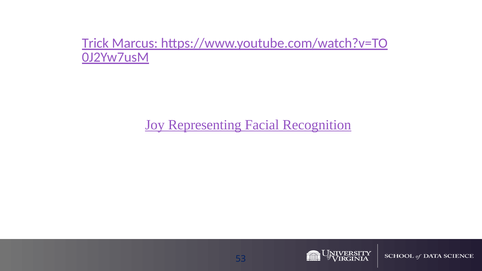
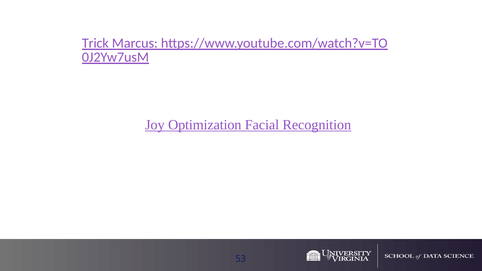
Representing: Representing -> Optimization
